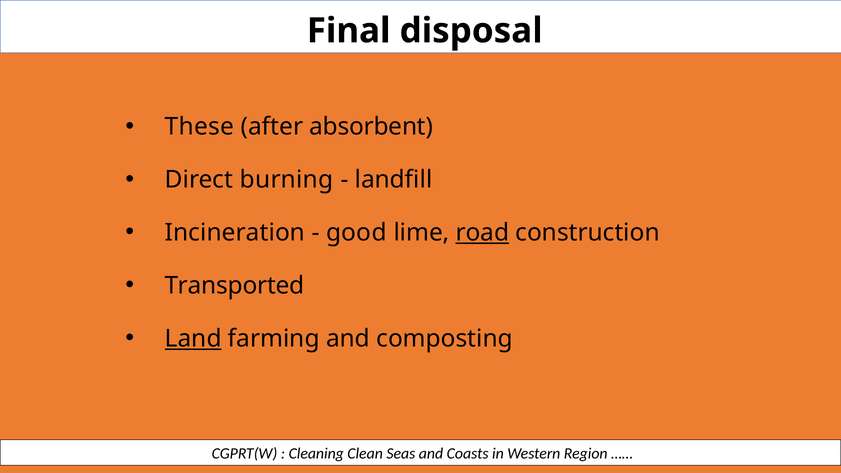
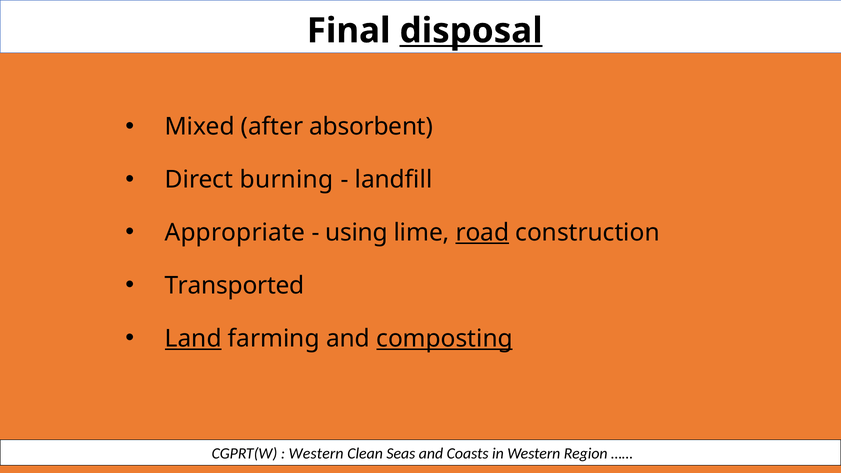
disposal underline: none -> present
These: These -> Mixed
Incineration: Incineration -> Appropriate
good: good -> using
composting underline: none -> present
Cleaning at (316, 454): Cleaning -> Western
